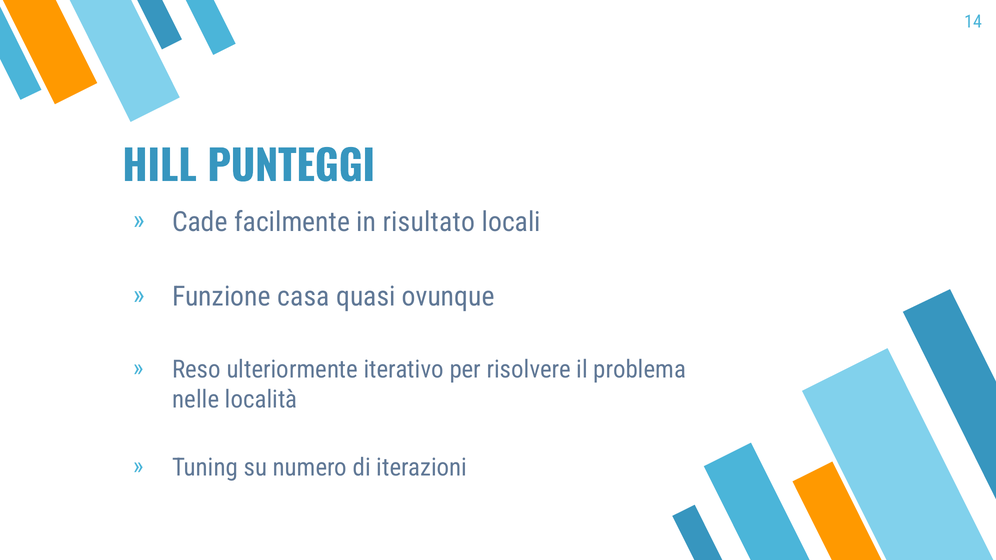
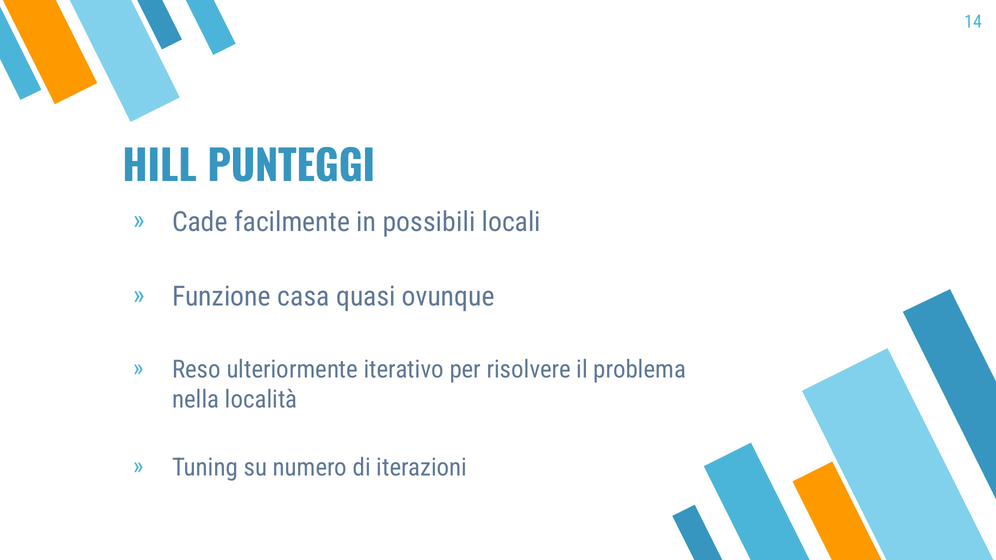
risultato: risultato -> possibili
nelle: nelle -> nella
